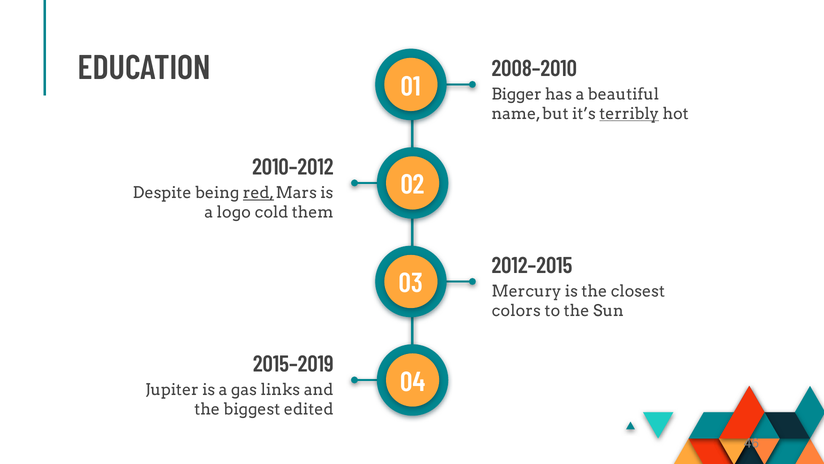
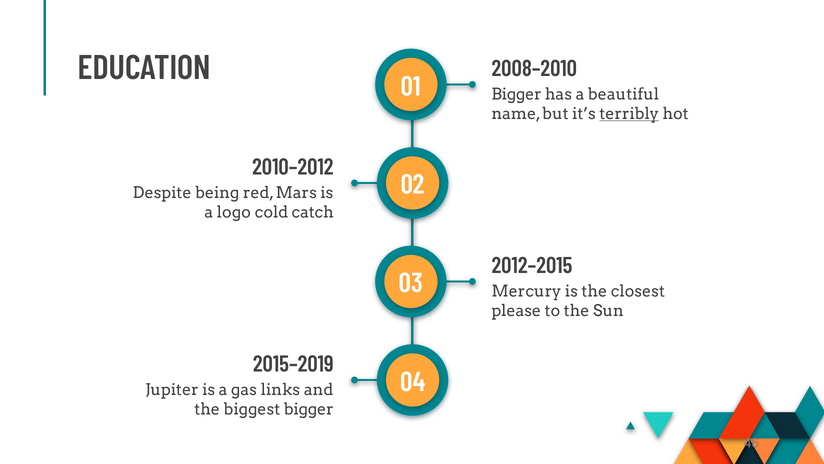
red underline: present -> none
them: them -> catch
colors: colors -> please
biggest edited: edited -> bigger
